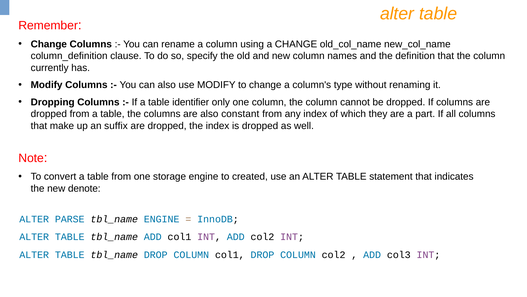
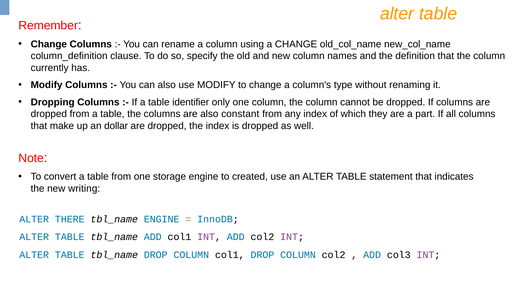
suffix: suffix -> dollar
denote: denote -> writing
PARSE: PARSE -> THERE
